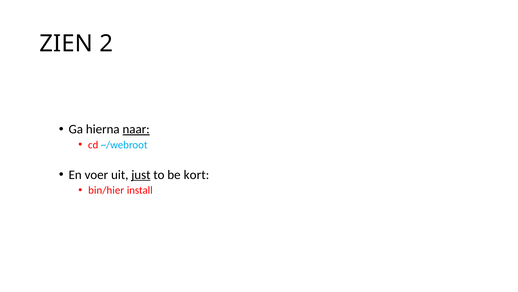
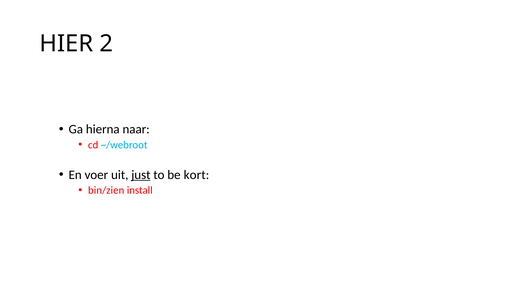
ZIEN: ZIEN -> HIER
naar underline: present -> none
bin/hier: bin/hier -> bin/zien
